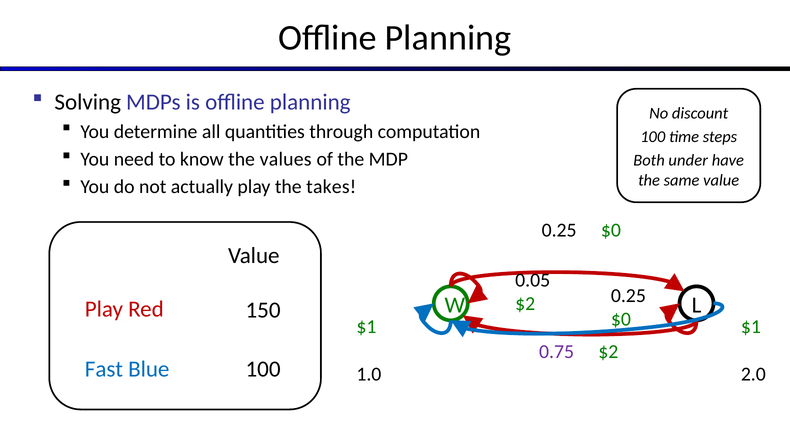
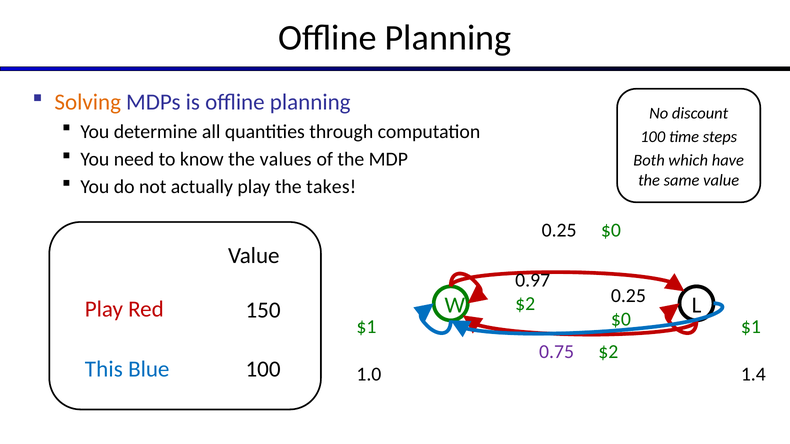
Solving colour: black -> orange
under: under -> which
0.05: 0.05 -> 0.97
Fast: Fast -> This
2.0: 2.0 -> 1.4
